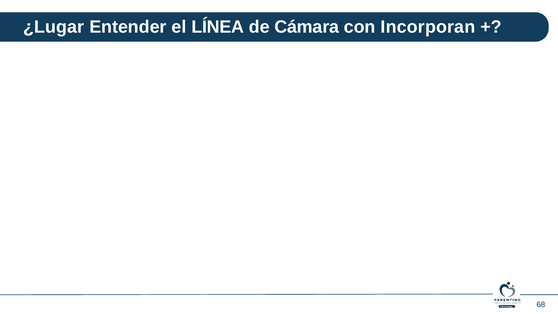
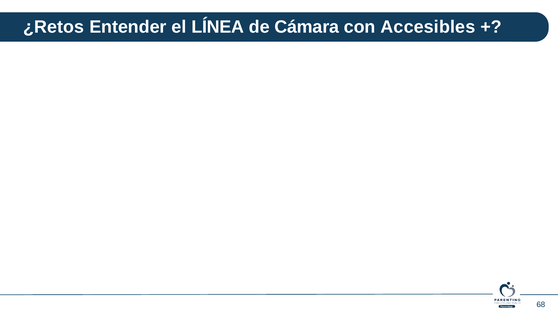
¿Lugar: ¿Lugar -> ¿Retos
Incorporan: Incorporan -> Accesibles
